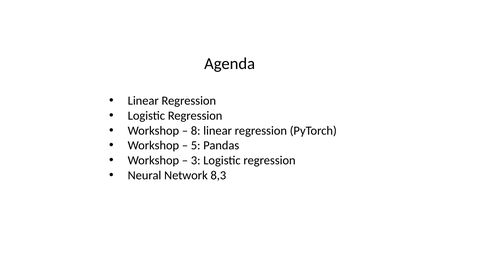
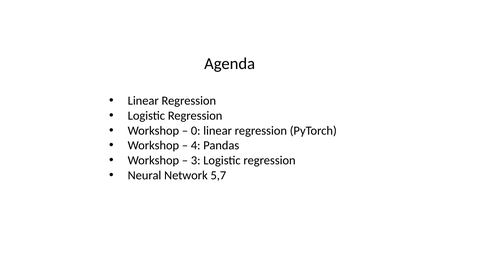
8: 8 -> 0
5: 5 -> 4
8,3: 8,3 -> 5,7
